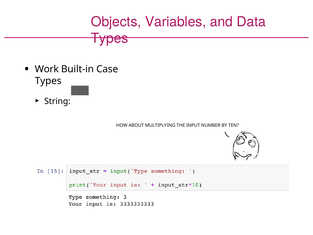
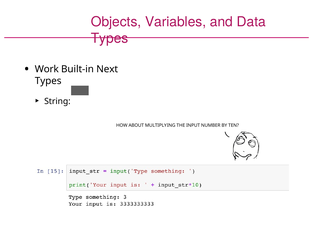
Case: Case -> Next
